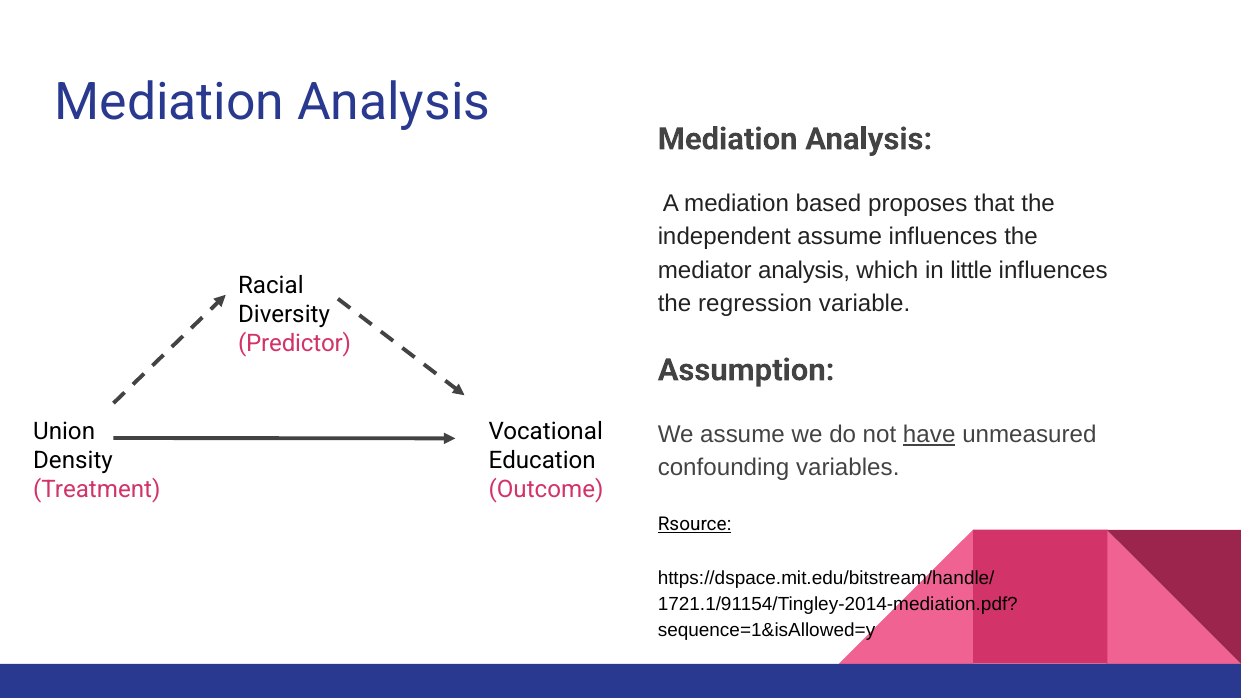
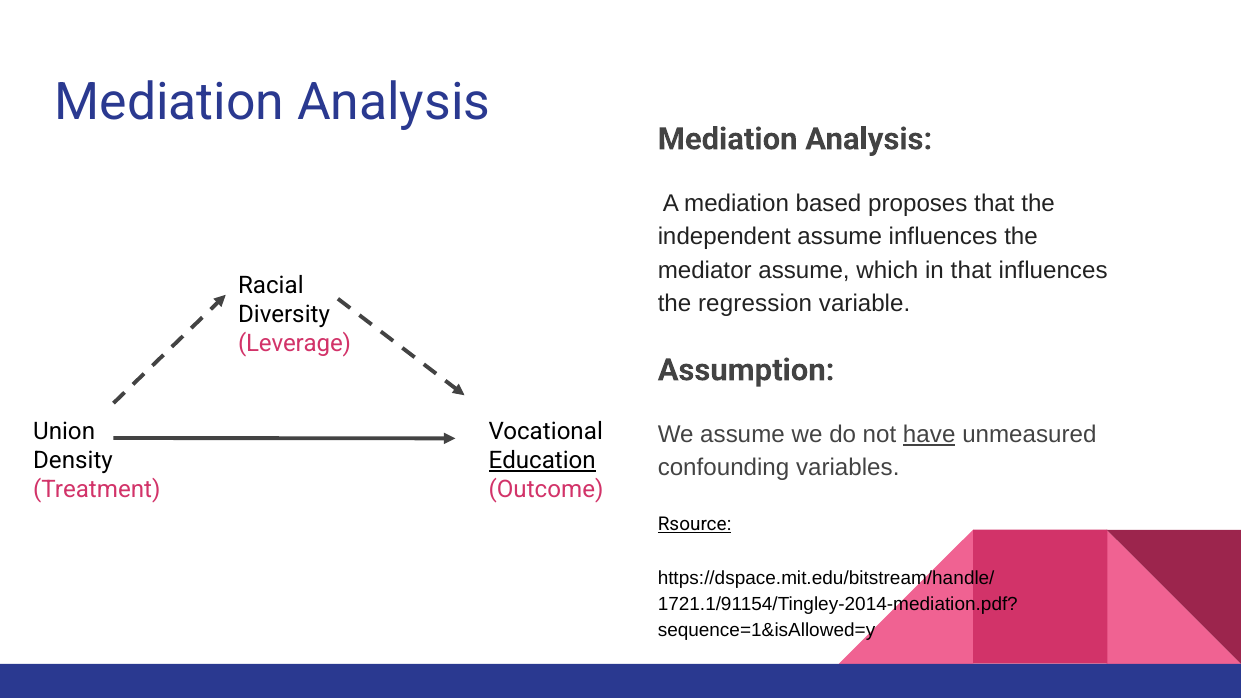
mediator analysis: analysis -> assume
in little: little -> that
Predictor: Predictor -> Leverage
Education underline: none -> present
